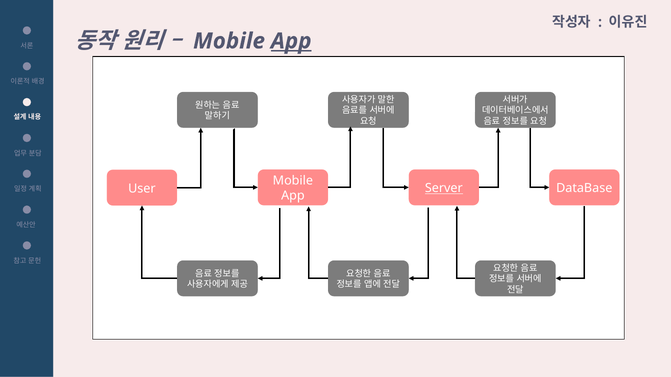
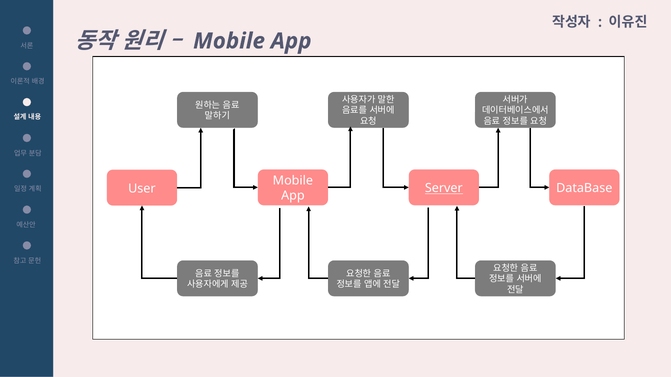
App at (291, 41) underline: present -> none
